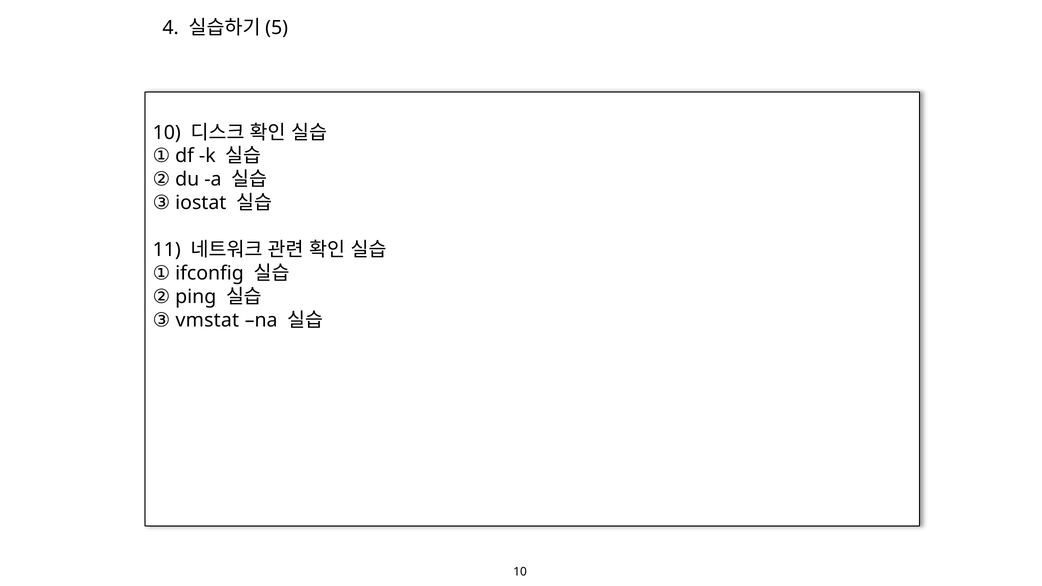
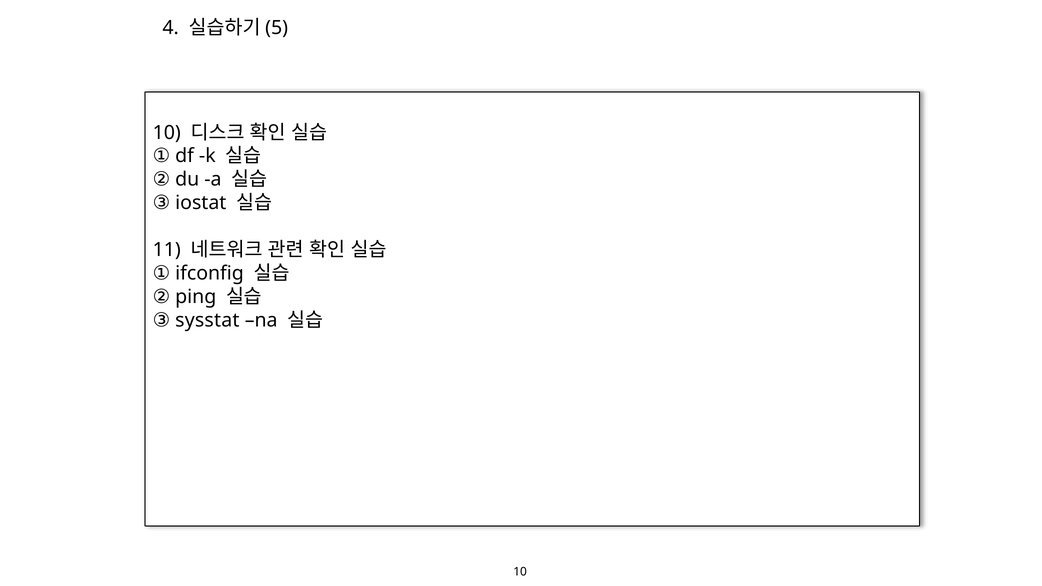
vmstat: vmstat -> sysstat
